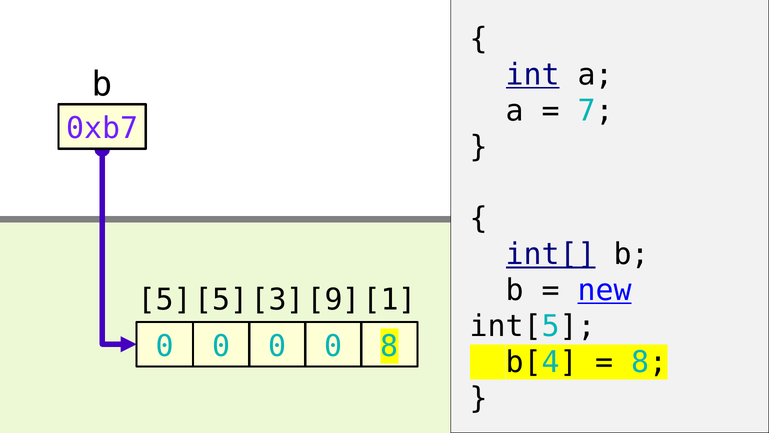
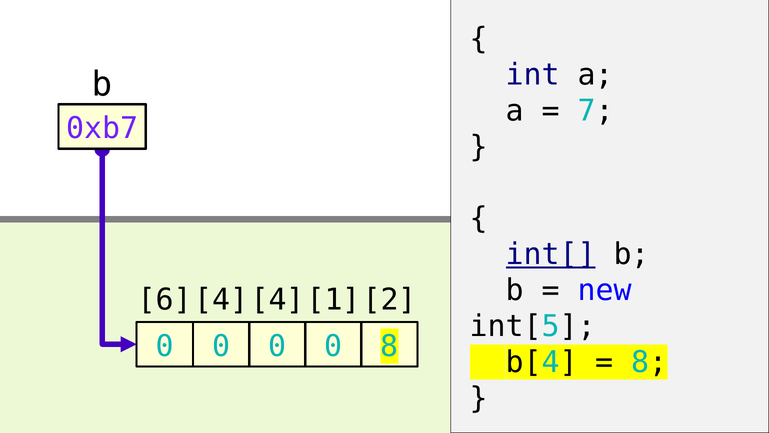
int underline: present -> none
new underline: present -> none
5 at (165, 299): 5 -> 6
5 at (221, 299): 5 -> 4
3 at (278, 299): 3 -> 4
9: 9 -> 1
1: 1 -> 2
